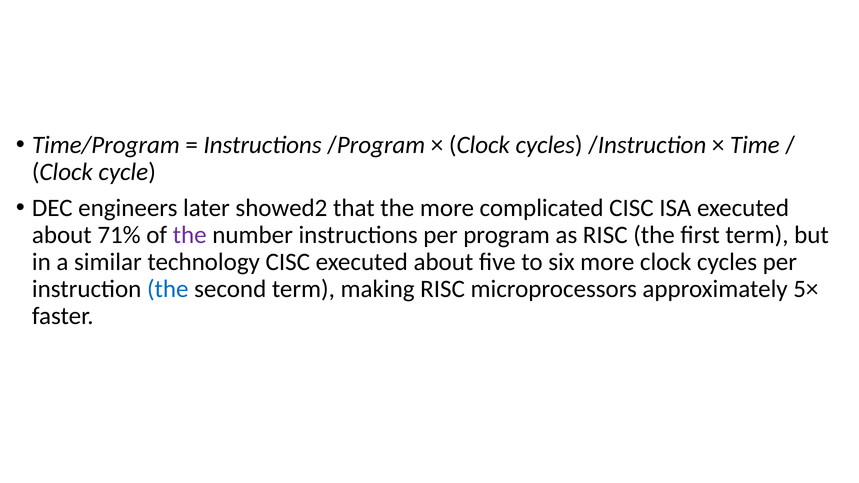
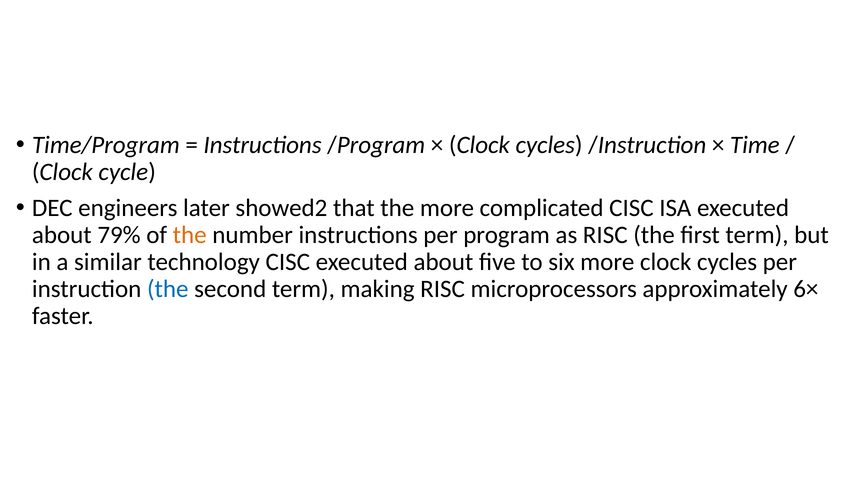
71%: 71% -> 79%
the at (190, 235) colour: purple -> orange
5×: 5× -> 6×
